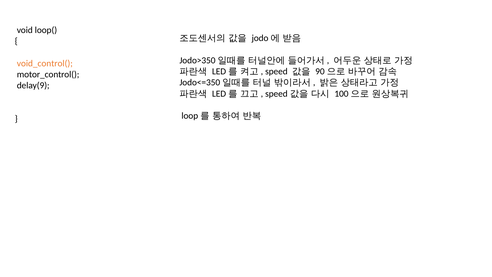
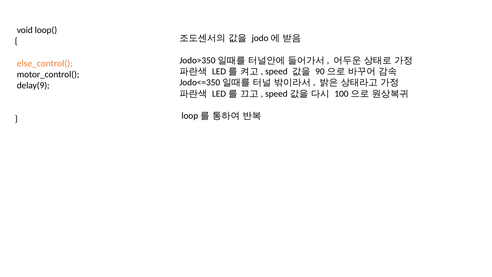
void_control(: void_control( -> else_control(
